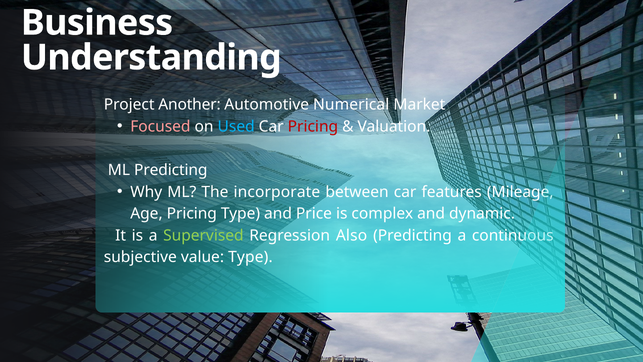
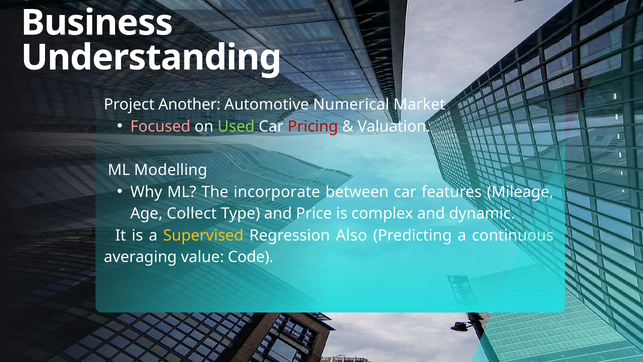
Used colour: light blue -> light green
ML Predicting: Predicting -> Modelling
Age Pricing: Pricing -> Collect
Supervised colour: light green -> yellow
subjective: subjective -> averaging
value Type: Type -> Code
